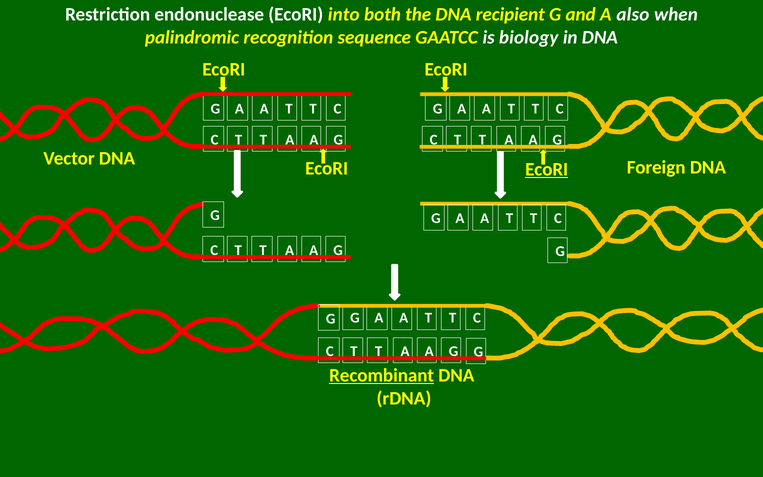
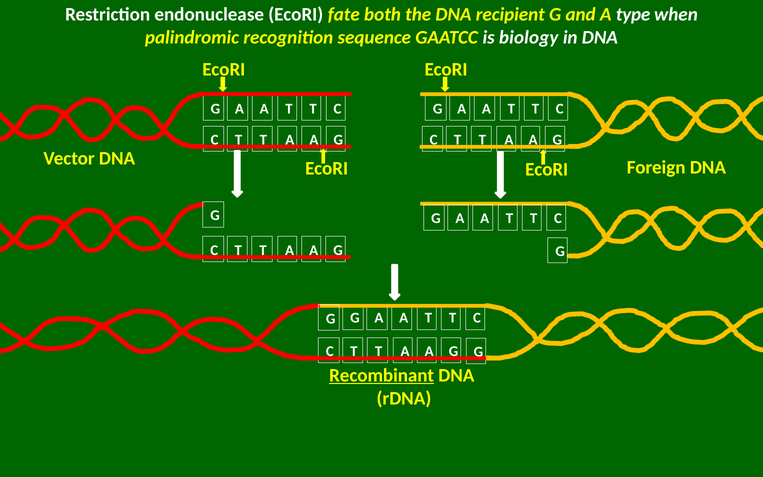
into: into -> fate
also: also -> type
EcoRI at (547, 169) underline: present -> none
